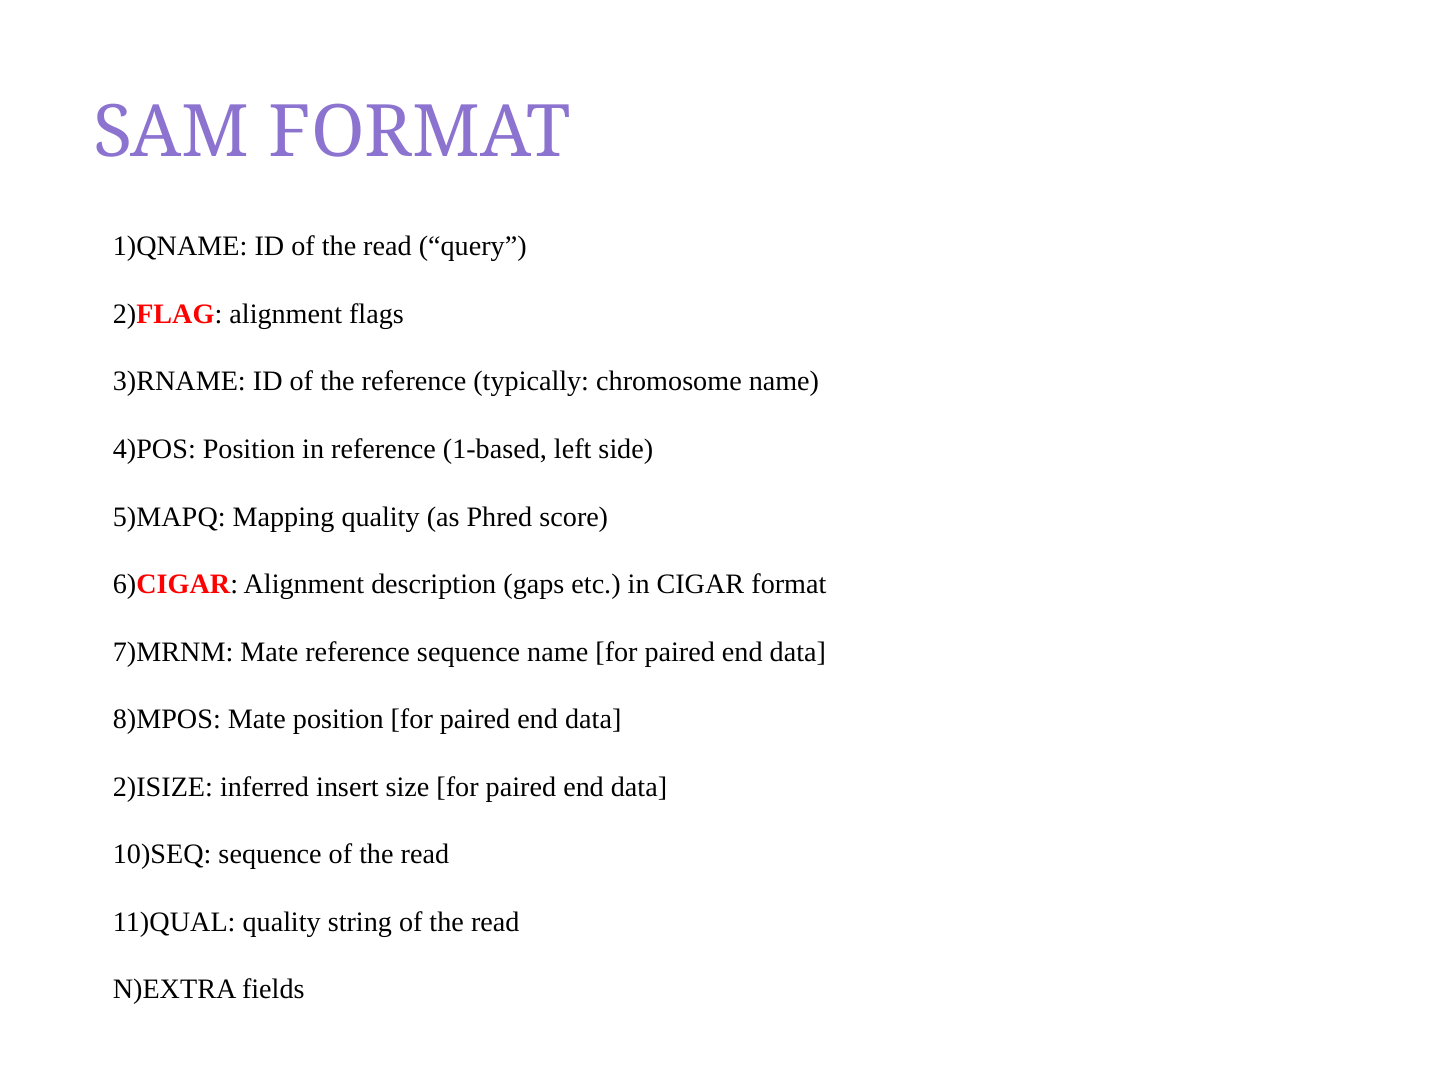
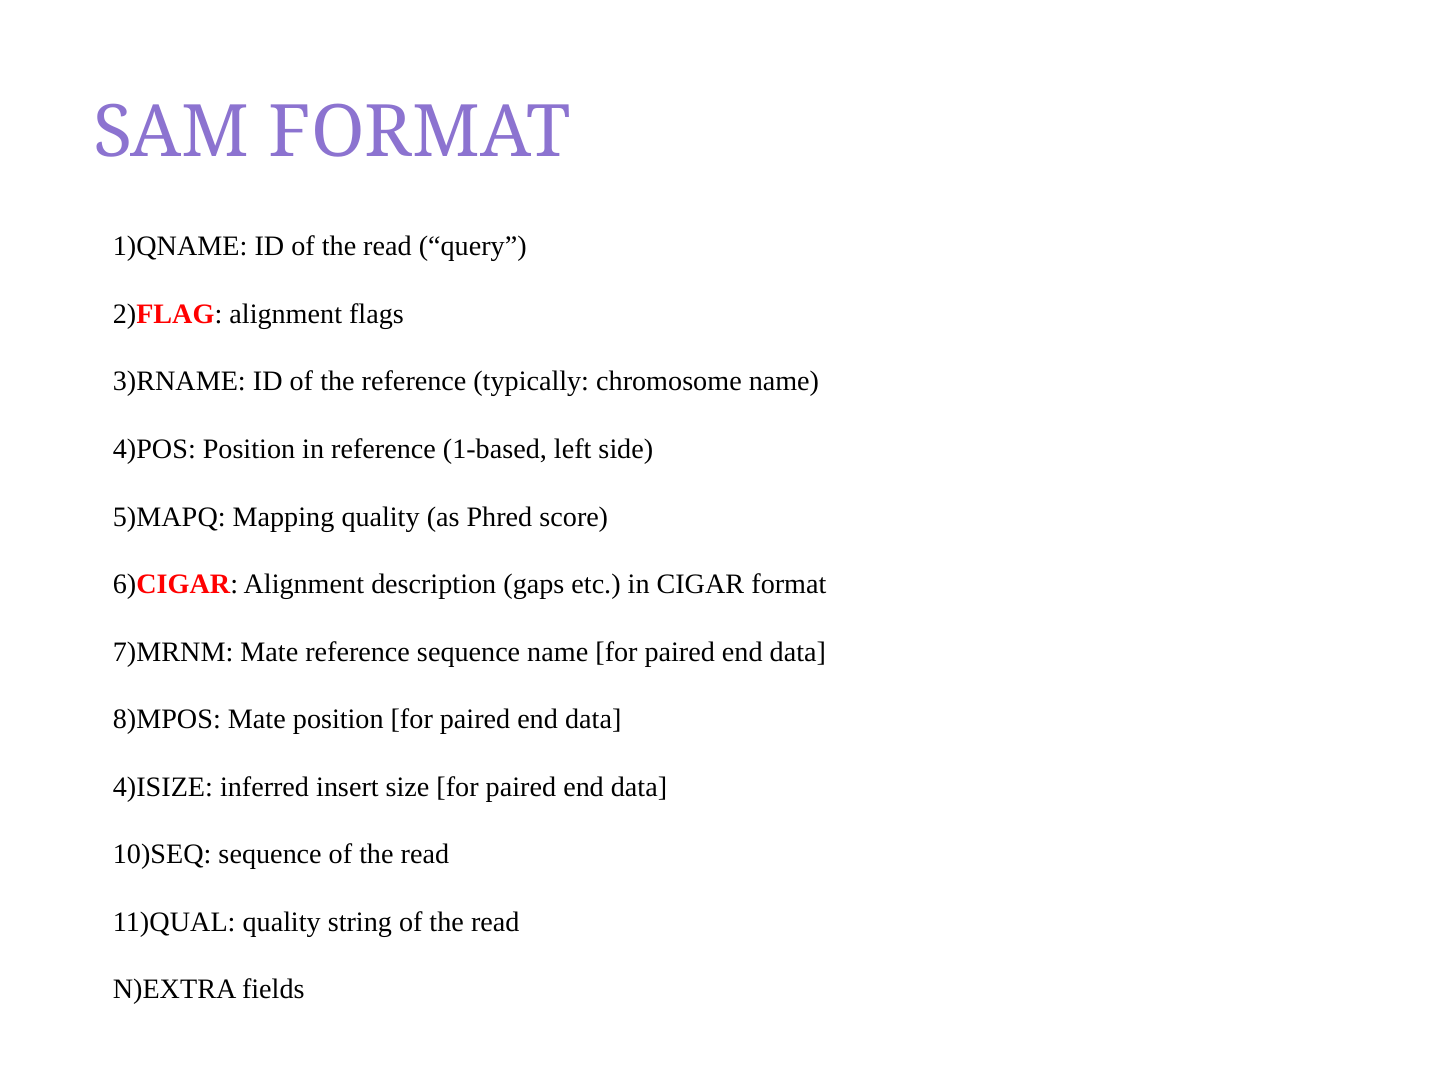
2)ISIZE: 2)ISIZE -> 4)ISIZE
